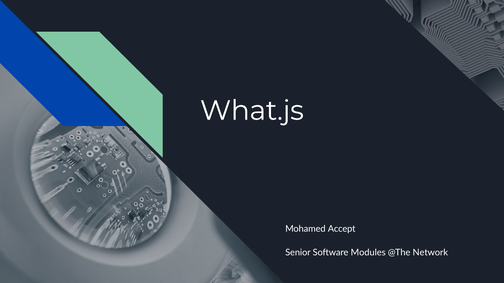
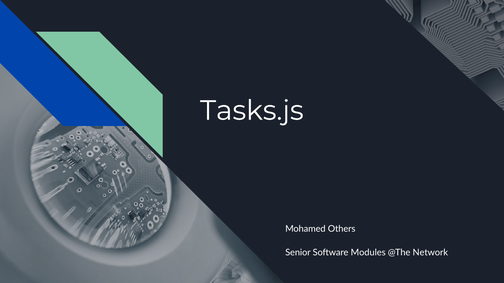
What.js: What.js -> Tasks.js
Accept: Accept -> Others
